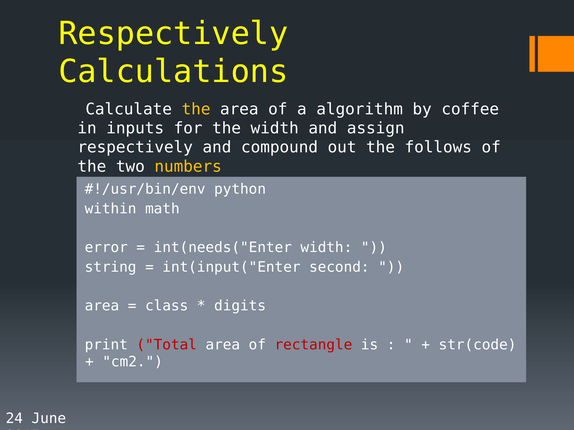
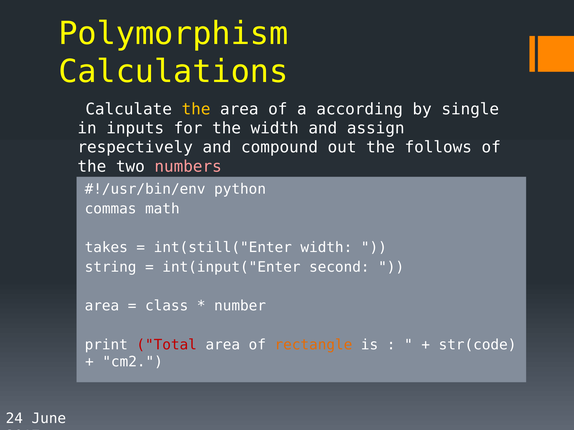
Respectively at (173, 34): Respectively -> Polymorphism
algorithm: algorithm -> according
coffee: coffee -> single
numbers colour: yellow -> pink
within: within -> commas
error: error -> takes
int(needs("Enter: int(needs("Enter -> int(still("Enter
digits: digits -> number
rectangle colour: red -> orange
